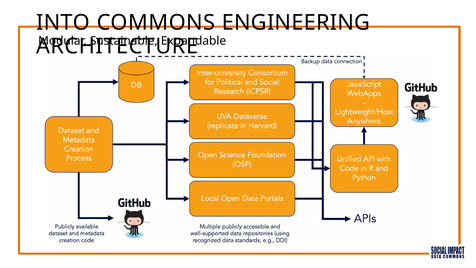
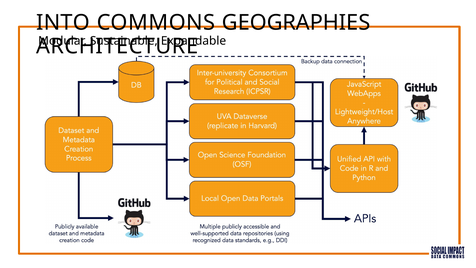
ENGINEERING: ENGINEERING -> GEOGRAPHIES
